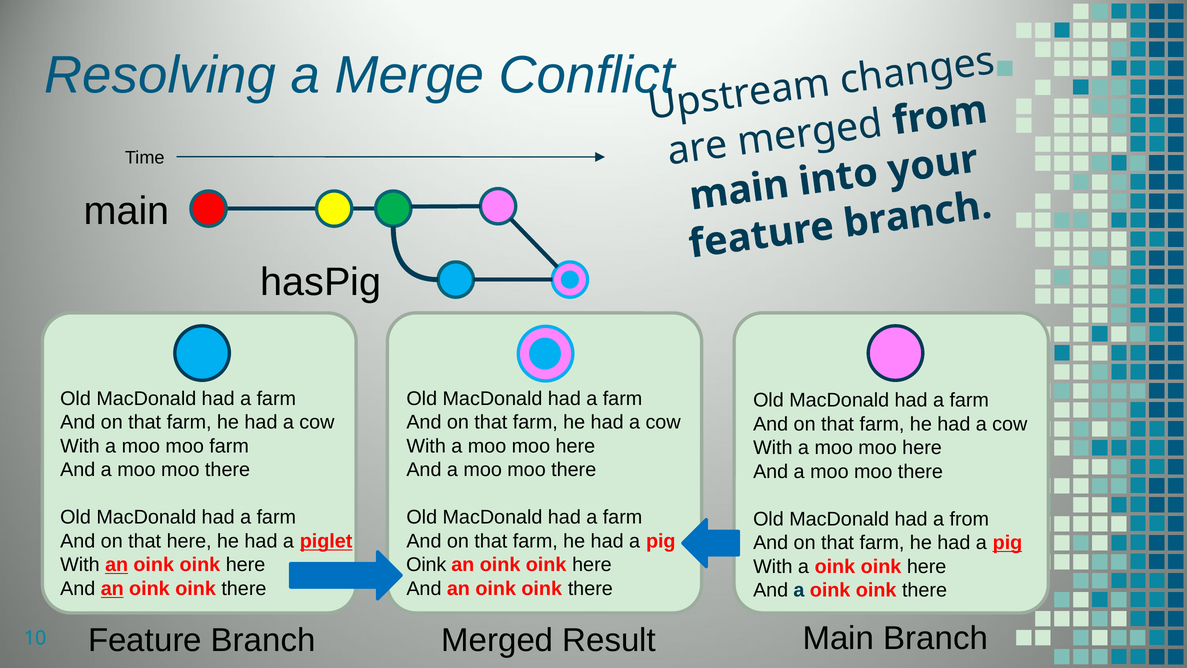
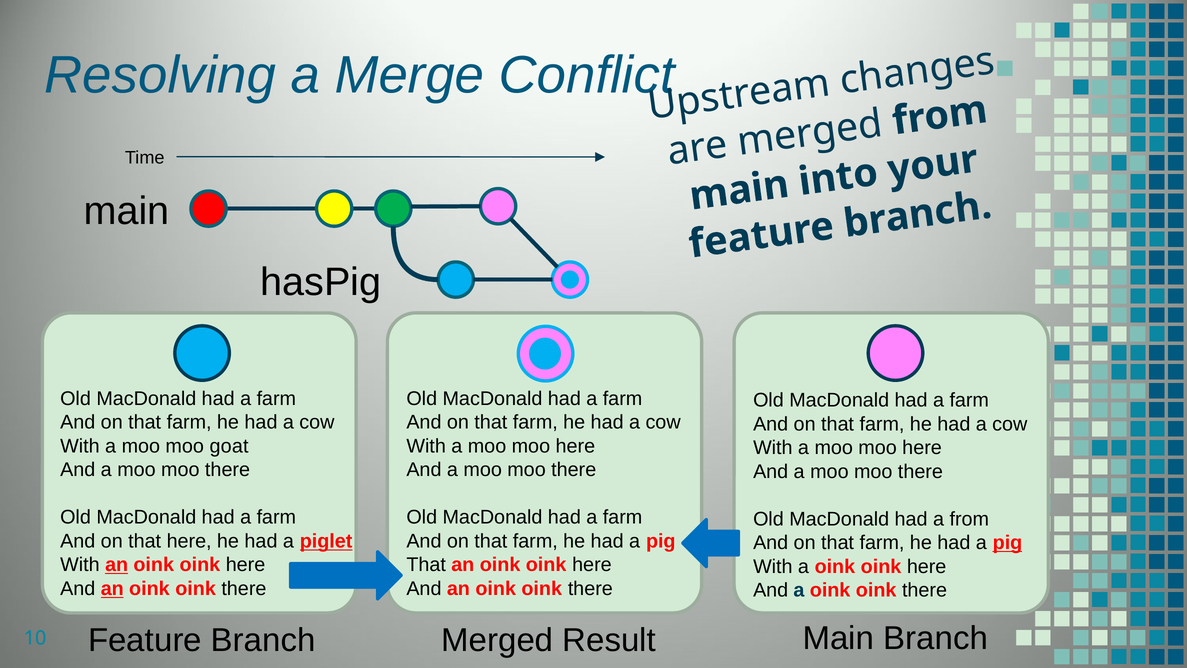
moo farm: farm -> goat
Oink at (426, 565): Oink -> That
